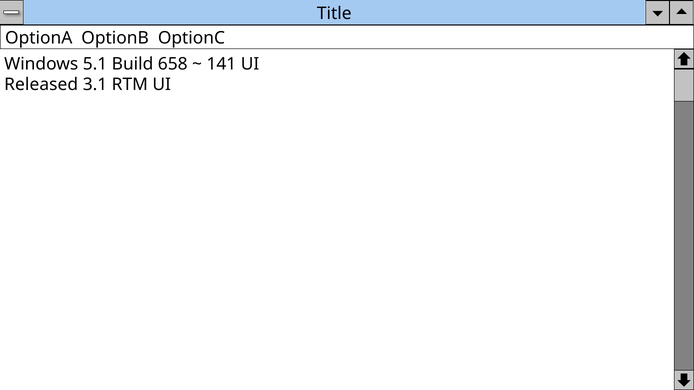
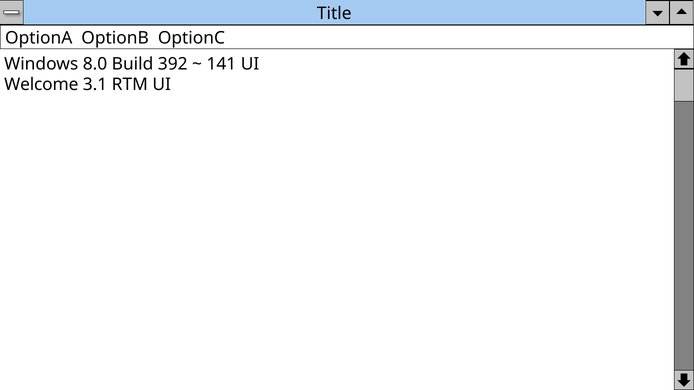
5.1: 5.1 -> 8.0
658: 658 -> 392
Released: Released -> Welcome
